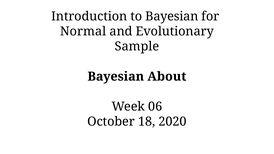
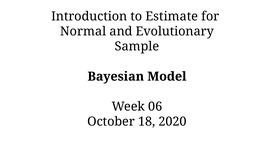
to Bayesian: Bayesian -> Estimate
About: About -> Model
